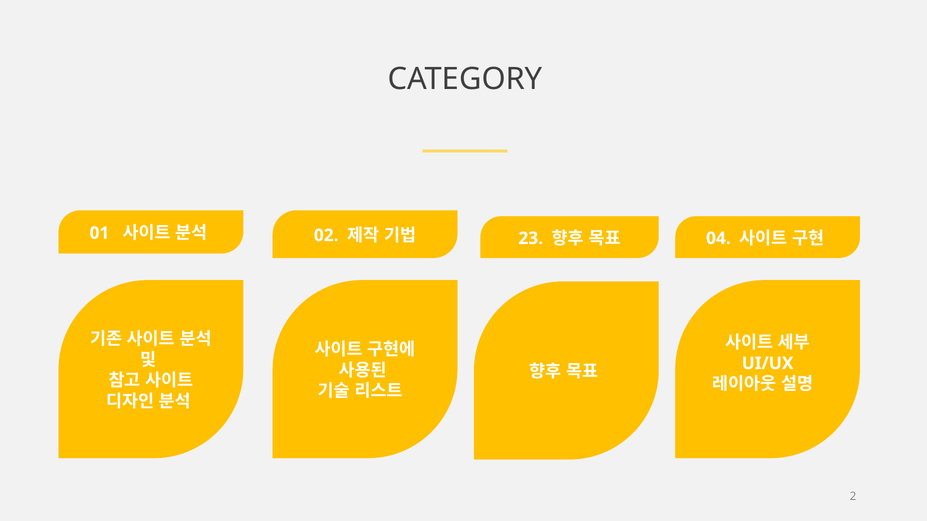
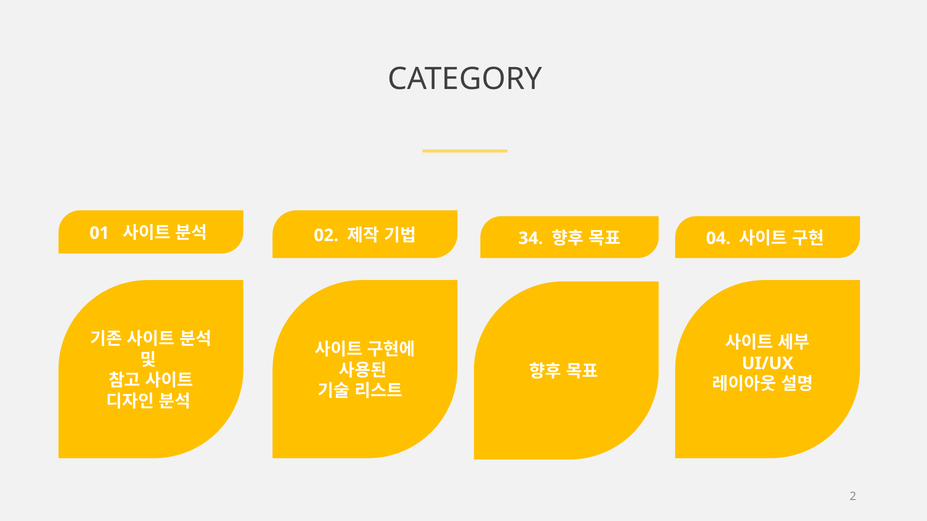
23: 23 -> 34
